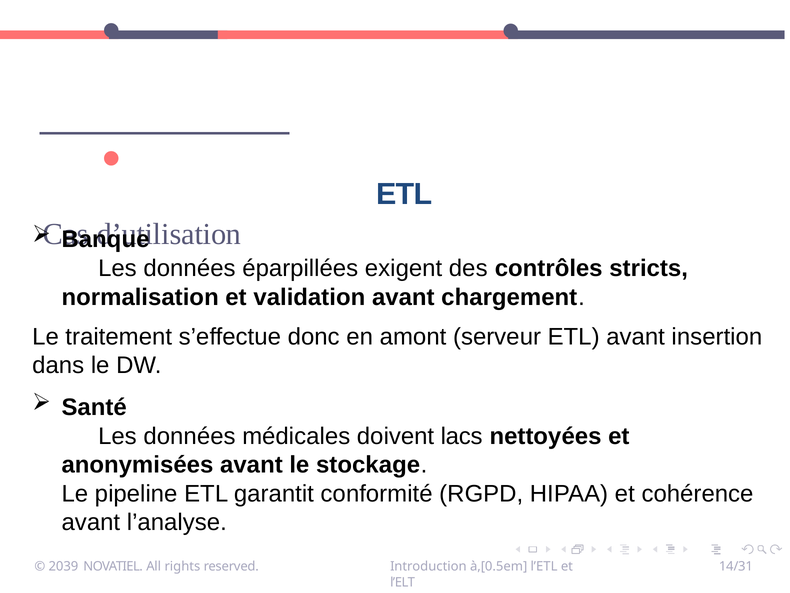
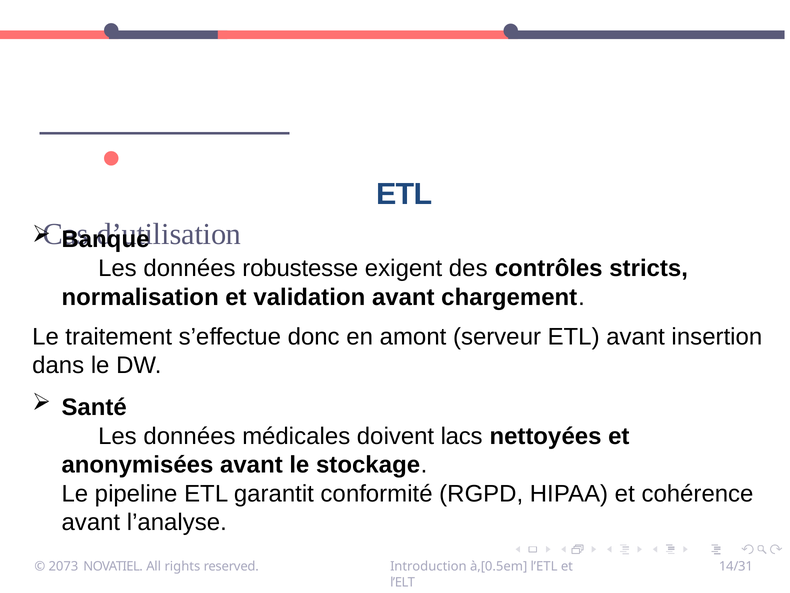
éparpillées: éparpillées -> robustesse
2039: 2039 -> 2073
